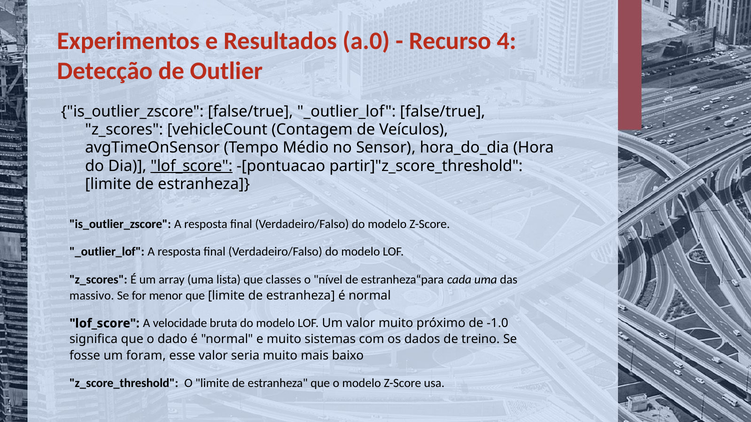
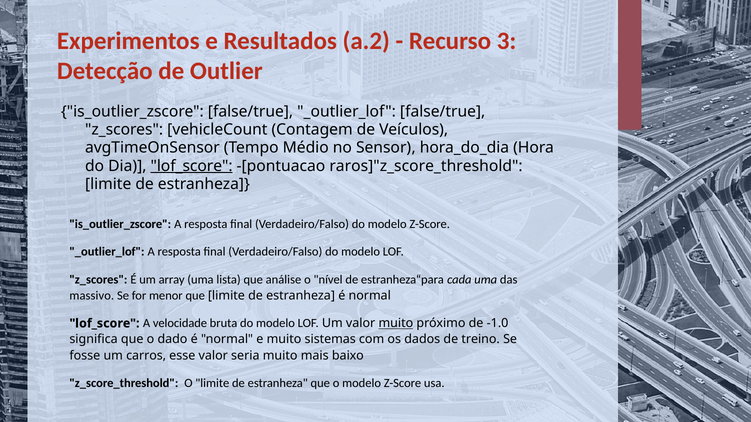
a.0: a.0 -> a.2
4: 4 -> 3
partir]"z_score_threshold: partir]"z_score_threshold -> raros]"z_score_threshold
classes: classes -> análise
muito at (396, 324) underline: none -> present
foram: foram -> carros
